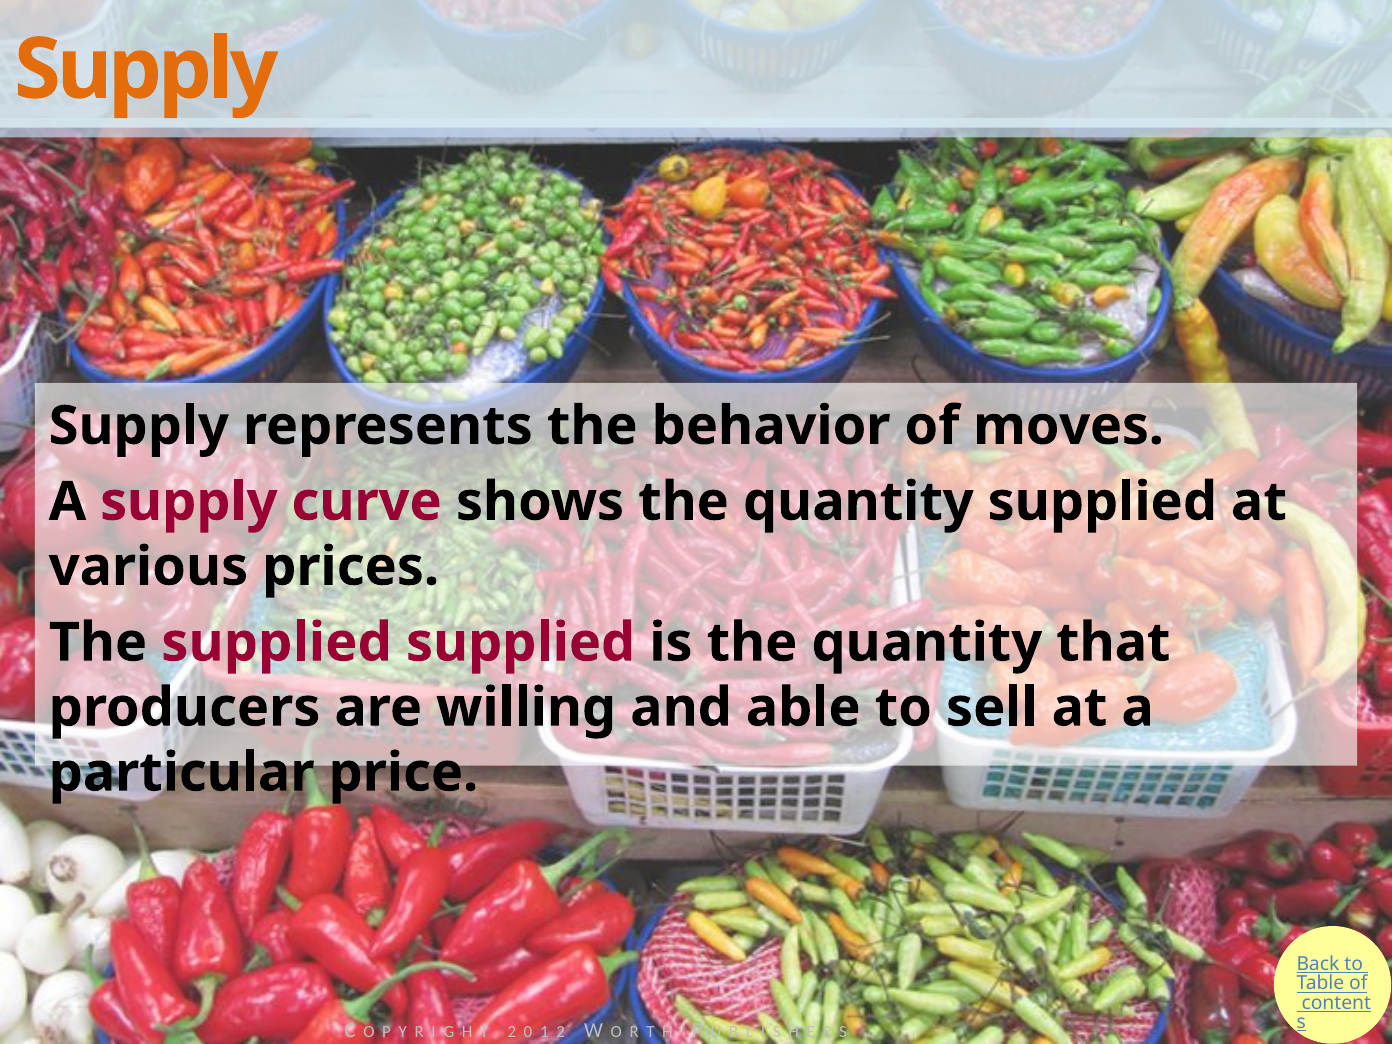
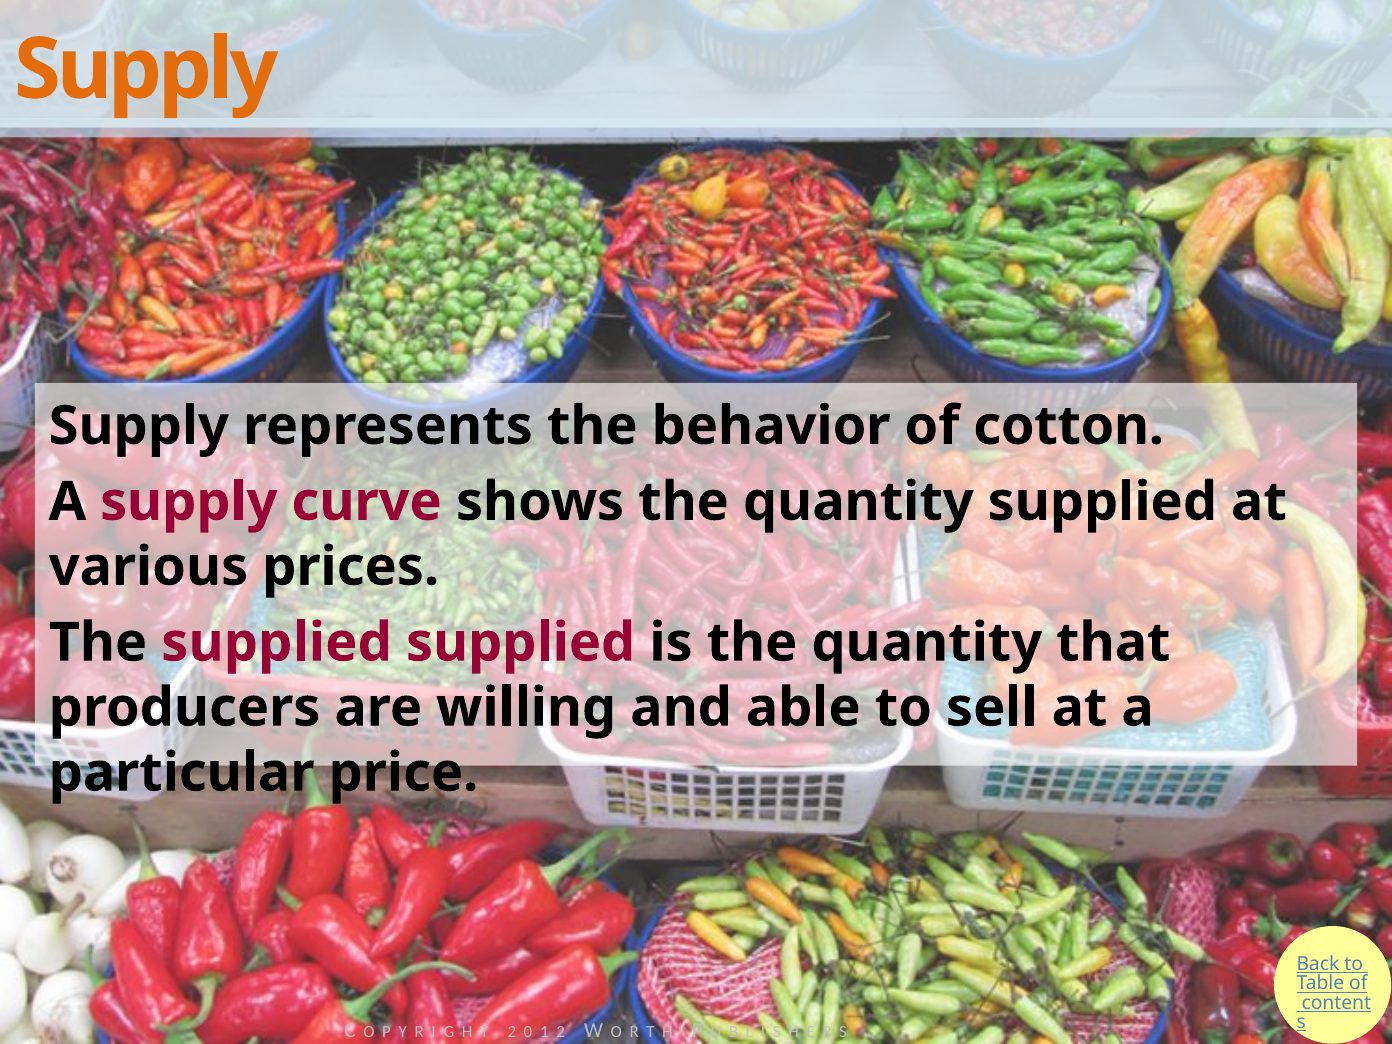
moves: moves -> cotton
